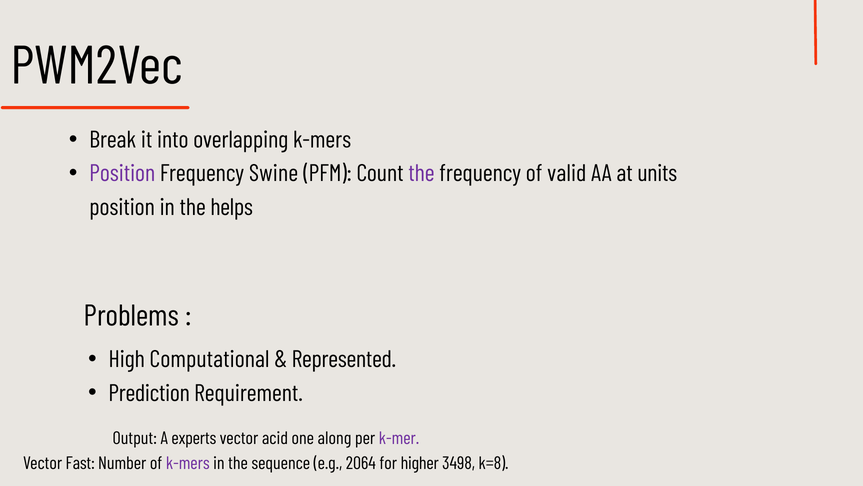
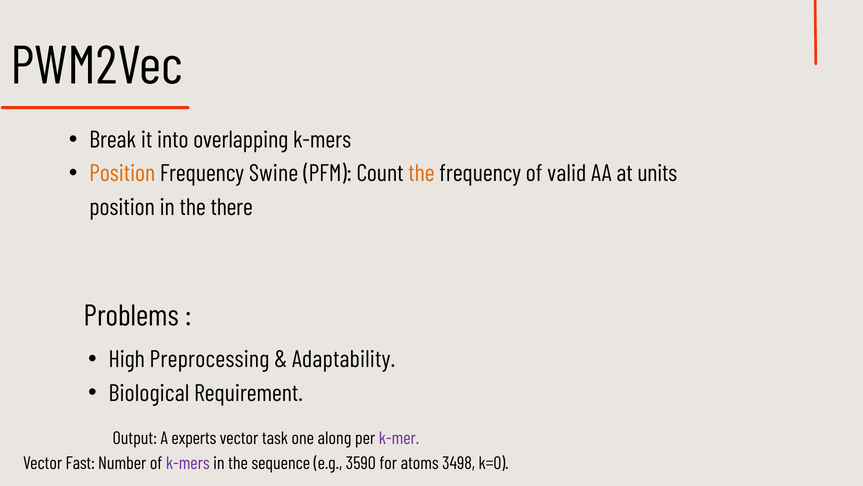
Position at (122, 173) colour: purple -> orange
the at (421, 173) colour: purple -> orange
helps: helps -> there
Computational: Computational -> Preprocessing
Represented: Represented -> Adaptability
Prediction: Prediction -> Biological
acid: acid -> task
2064: 2064 -> 3590
higher: higher -> atoms
k=8: k=8 -> k=0
